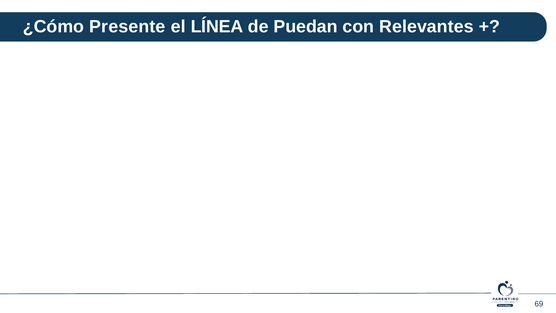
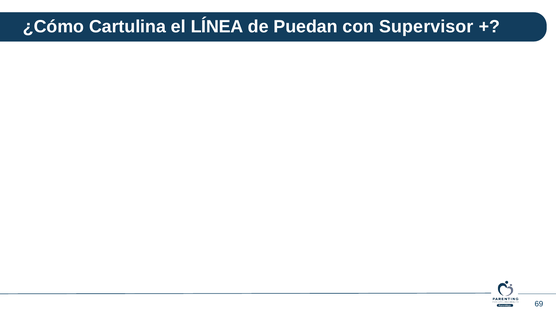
Presente: Presente -> Cartulina
Relevantes: Relevantes -> Supervisor
